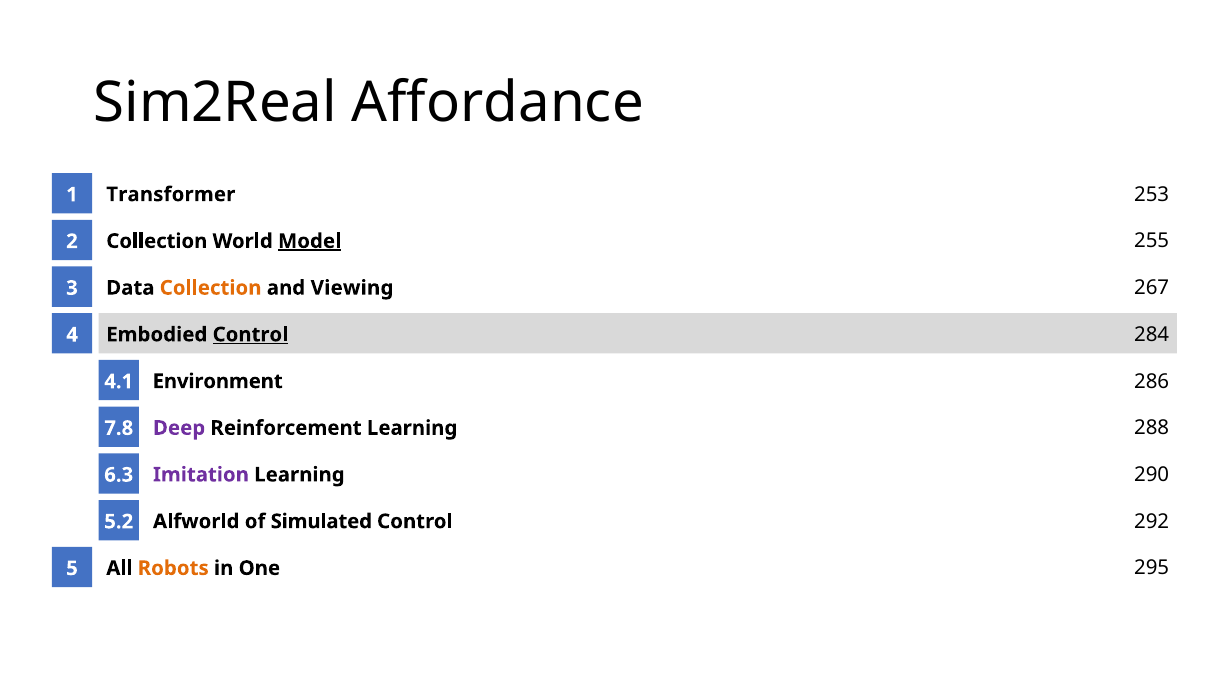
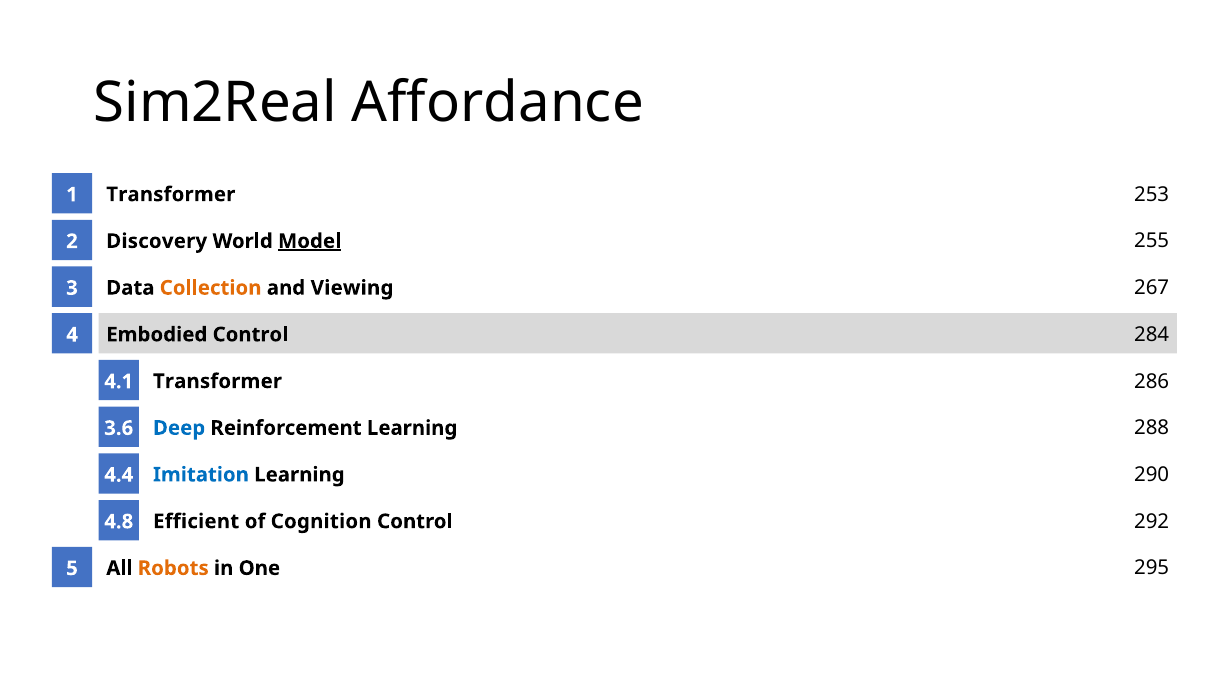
Collection at (157, 241): Collection -> Discovery
Control at (250, 335) underline: present -> none
Environment at (218, 382): Environment -> Transformer
Deep colour: purple -> blue
7.8: 7.8 -> 3.6
Imitation colour: purple -> blue
6.3: 6.3 -> 4.4
Alfworld: Alfworld -> Efficient
Simulated: Simulated -> Cognition
5.2: 5.2 -> 4.8
